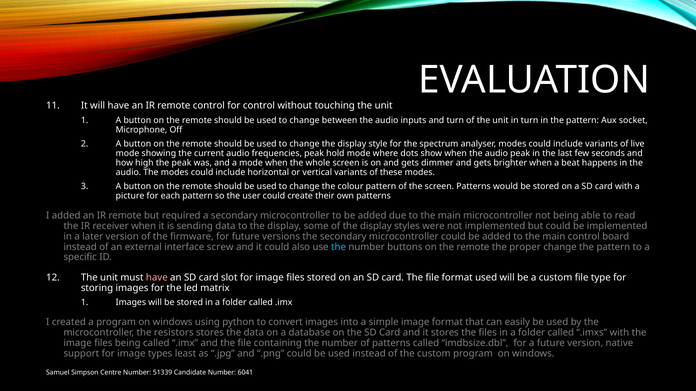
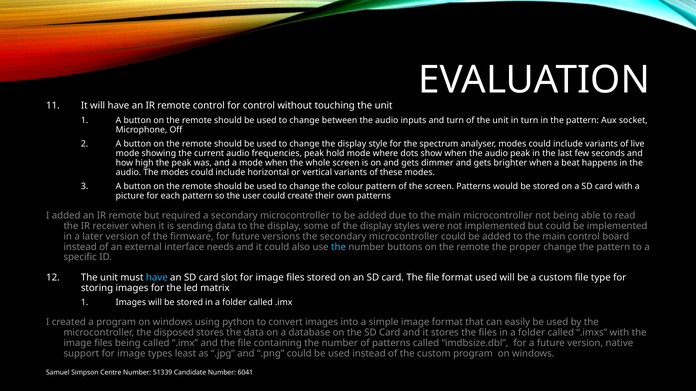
screw: screw -> needs
have at (157, 278) colour: pink -> light blue
resistors: resistors -> disposed
